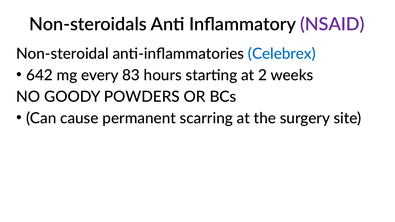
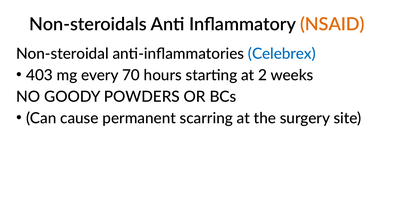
NSAID colour: purple -> orange
642: 642 -> 403
83: 83 -> 70
